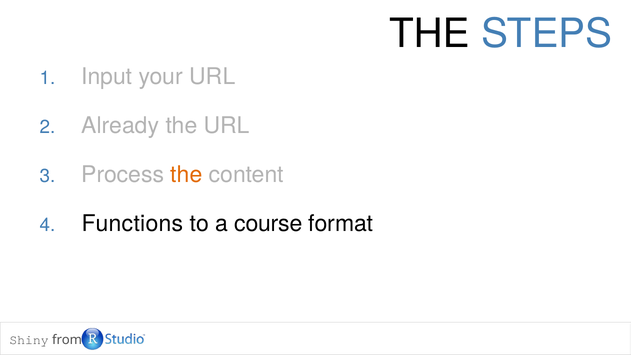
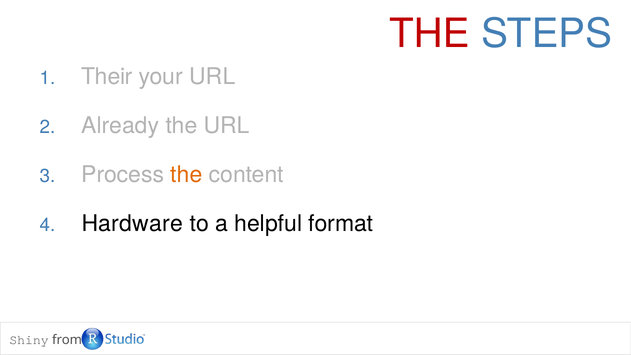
THE at (429, 34) colour: black -> red
Input: Input -> Their
Functions: Functions -> Hardware
course: course -> helpful
